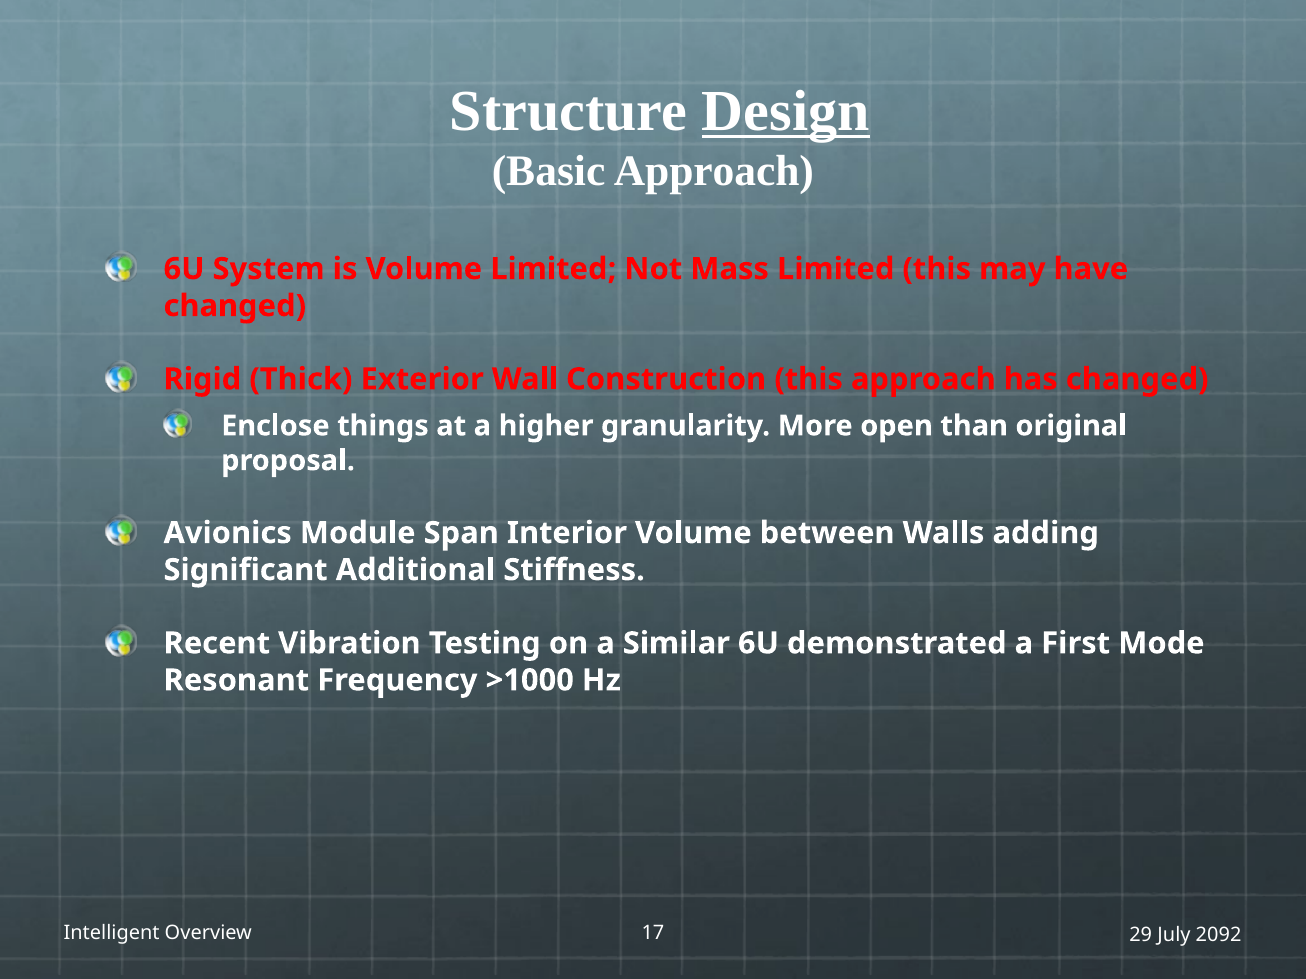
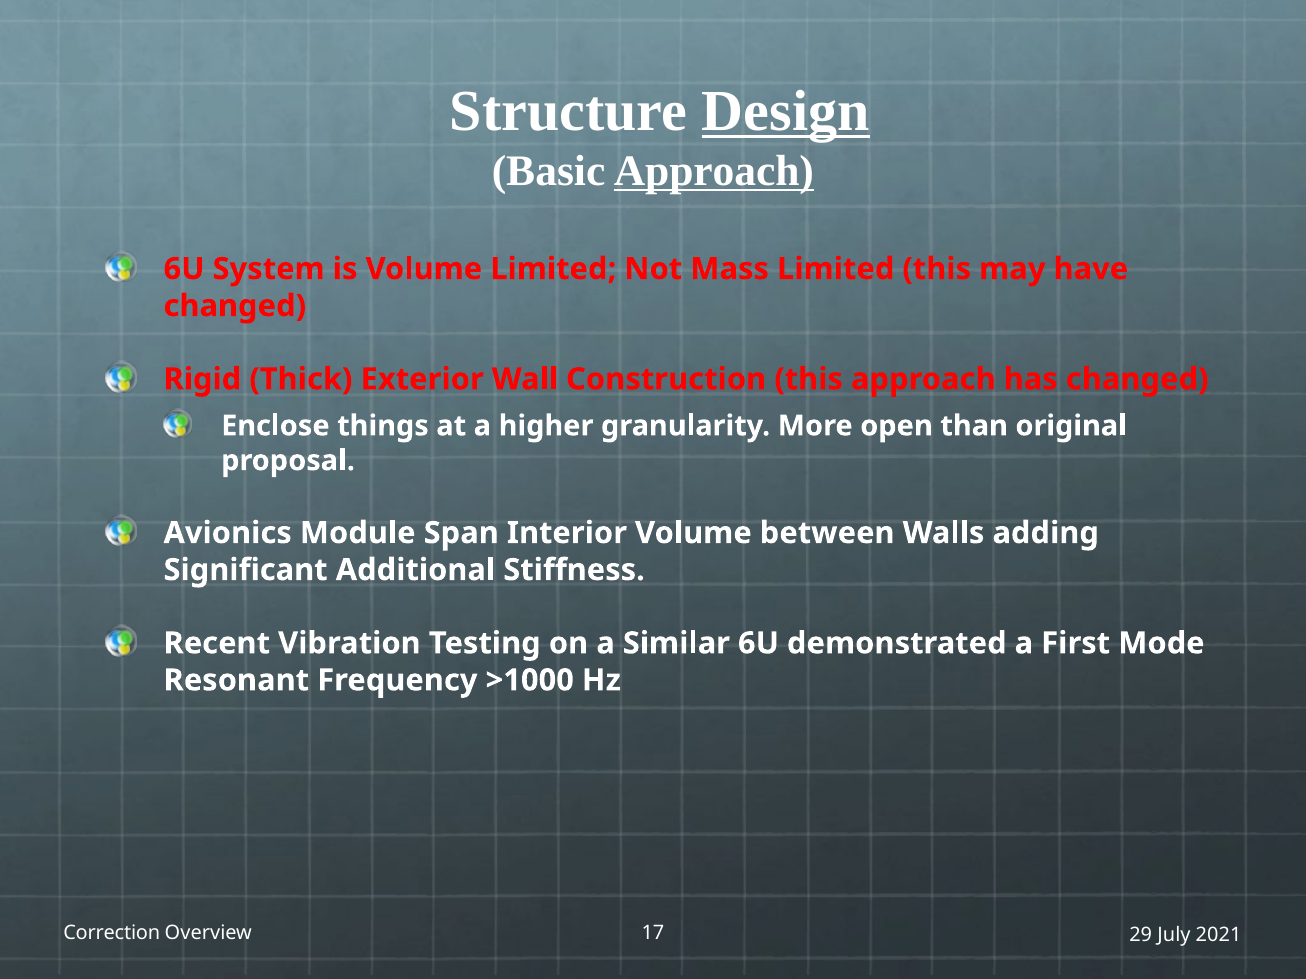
Approach at (714, 171) underline: none -> present
Intelligent: Intelligent -> Correction
2092: 2092 -> 2021
